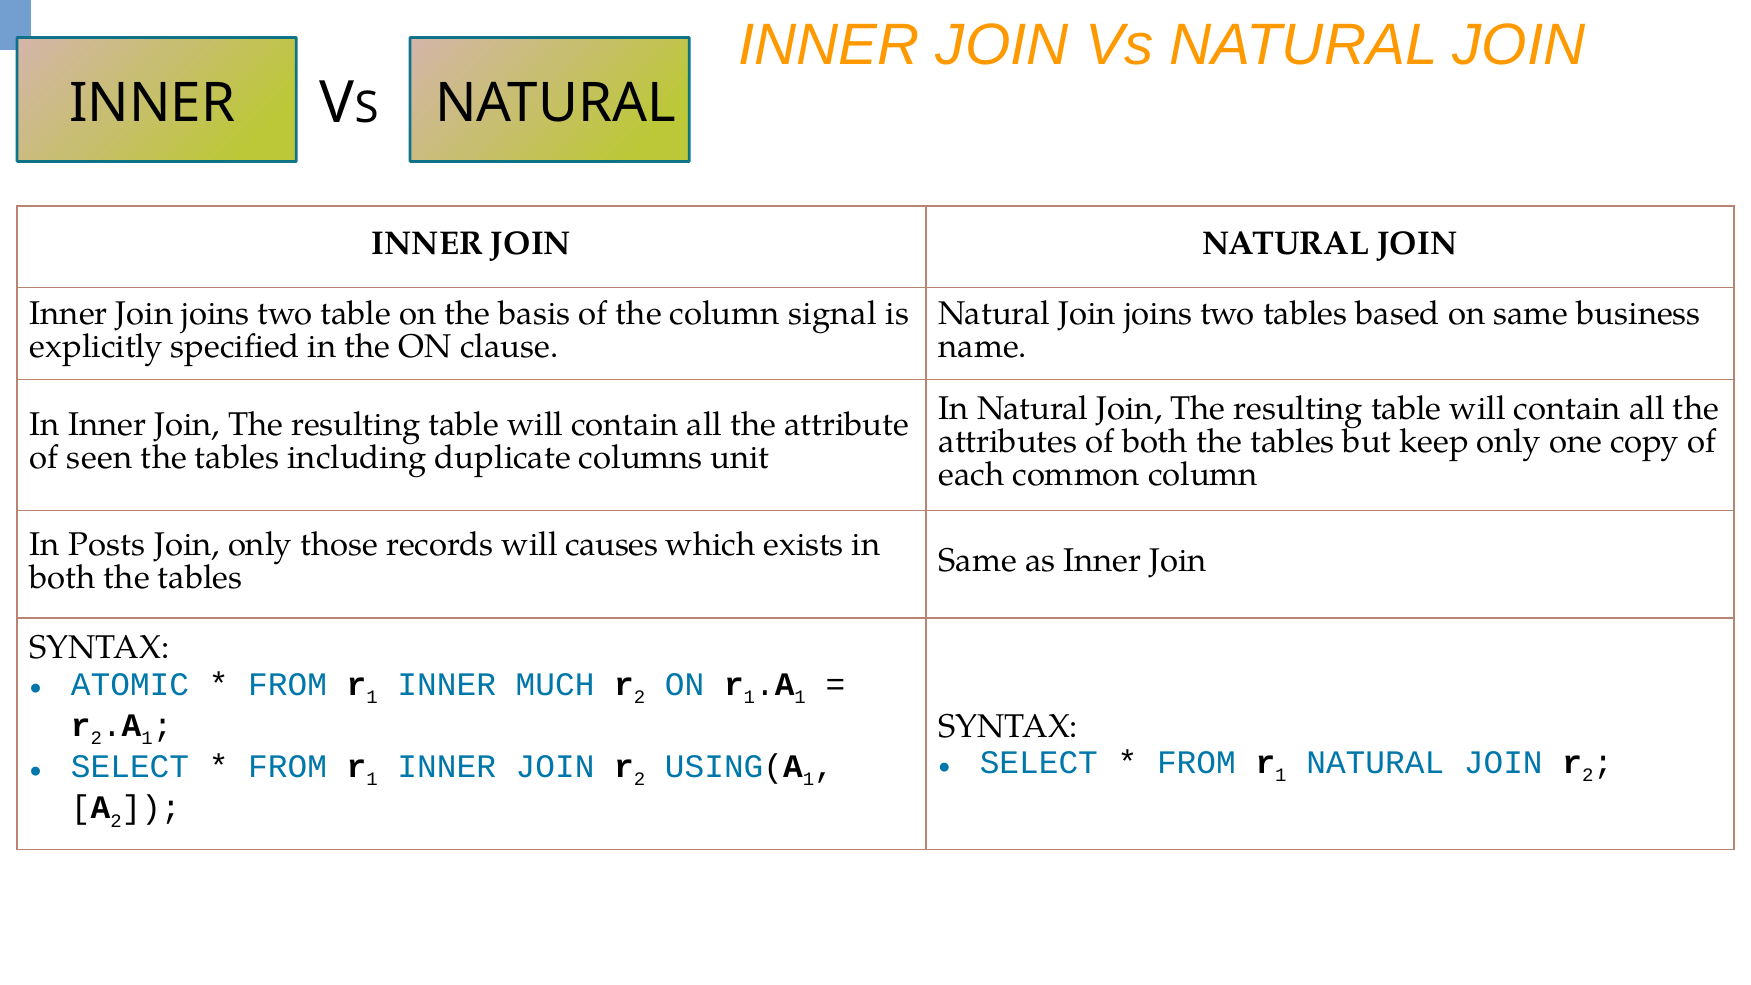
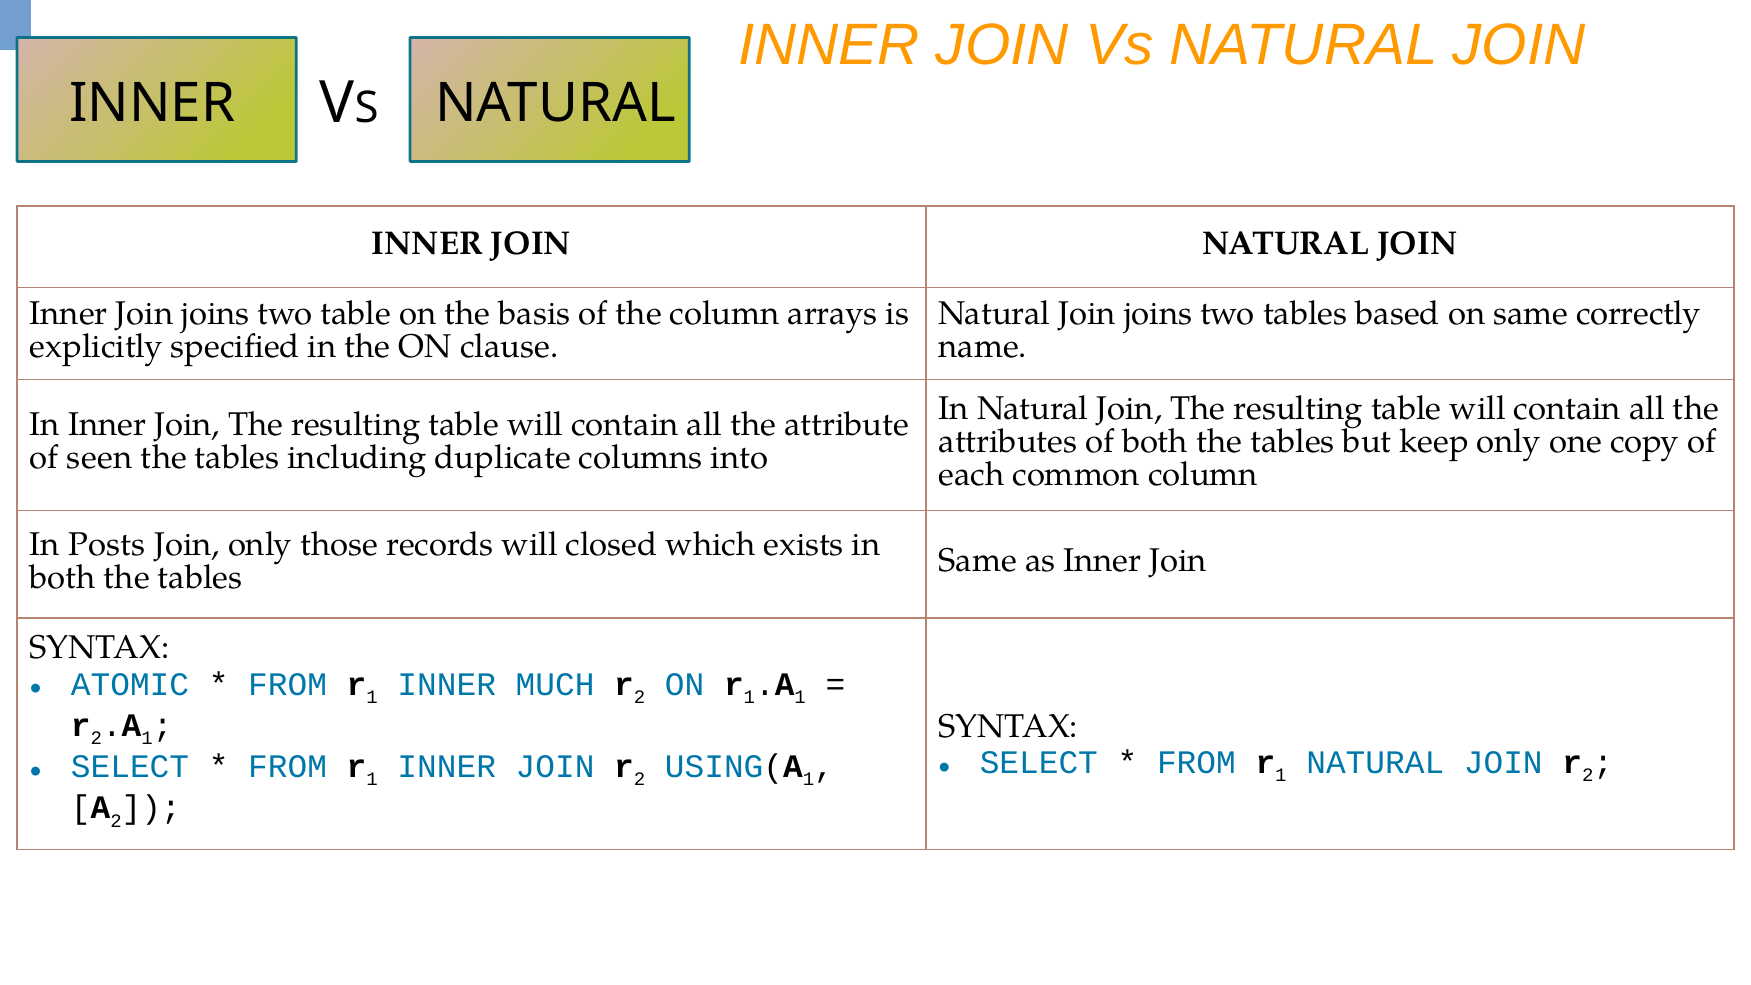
signal: signal -> arrays
business: business -> correctly
unit: unit -> into
causes: causes -> closed
